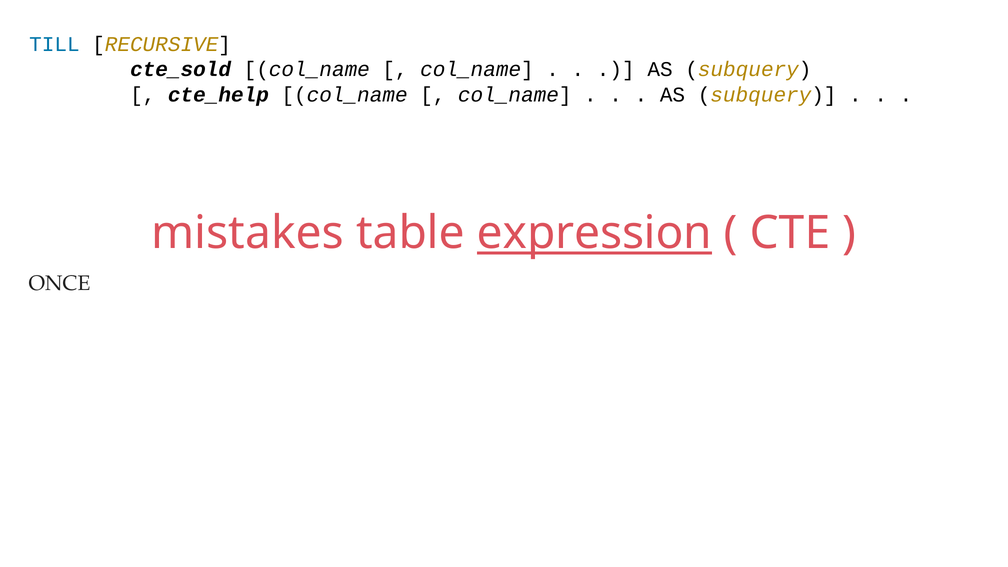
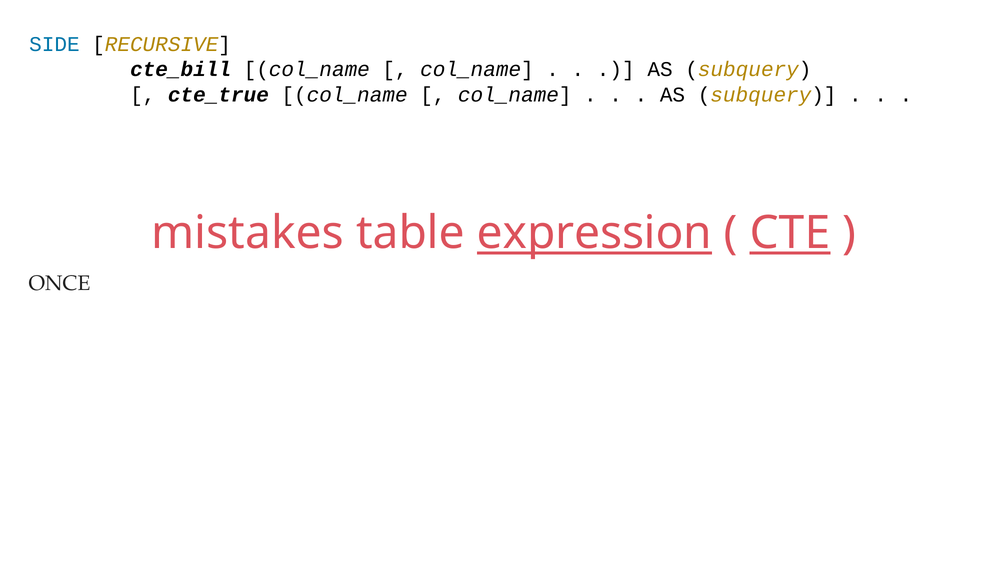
TILL: TILL -> SIDE
cte_sold: cte_sold -> cte_bill
cte_help: cte_help -> cte_true
CTE underline: none -> present
